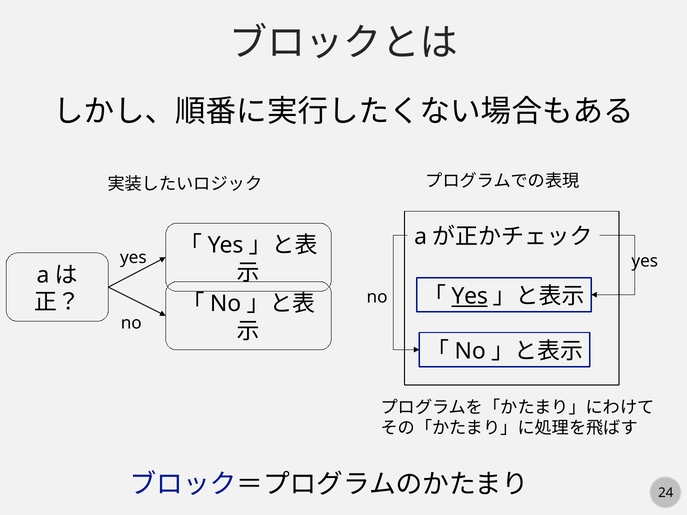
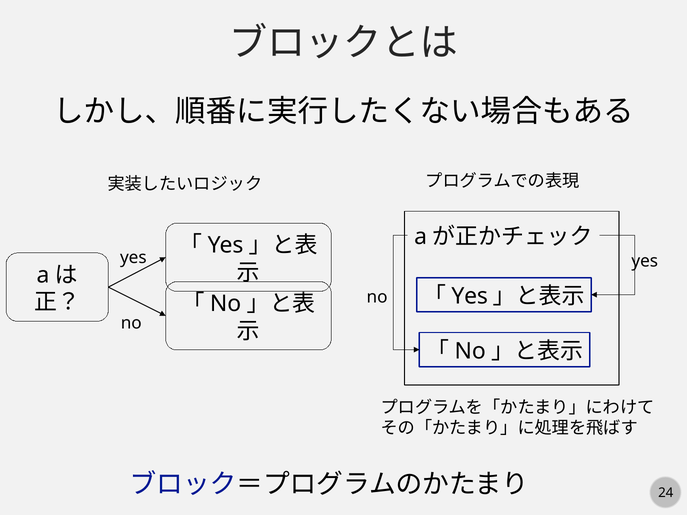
Yes at (470, 296) underline: present -> none
